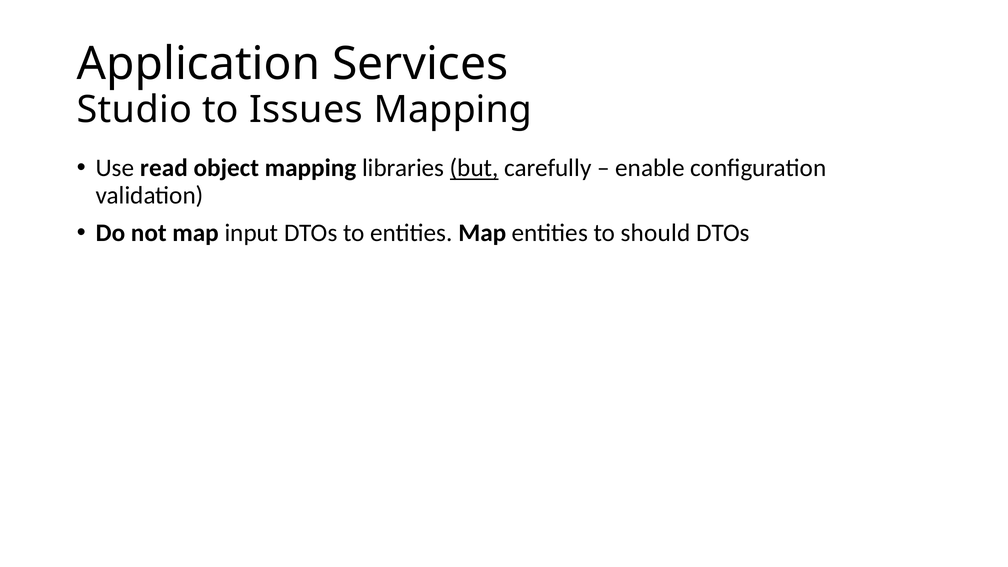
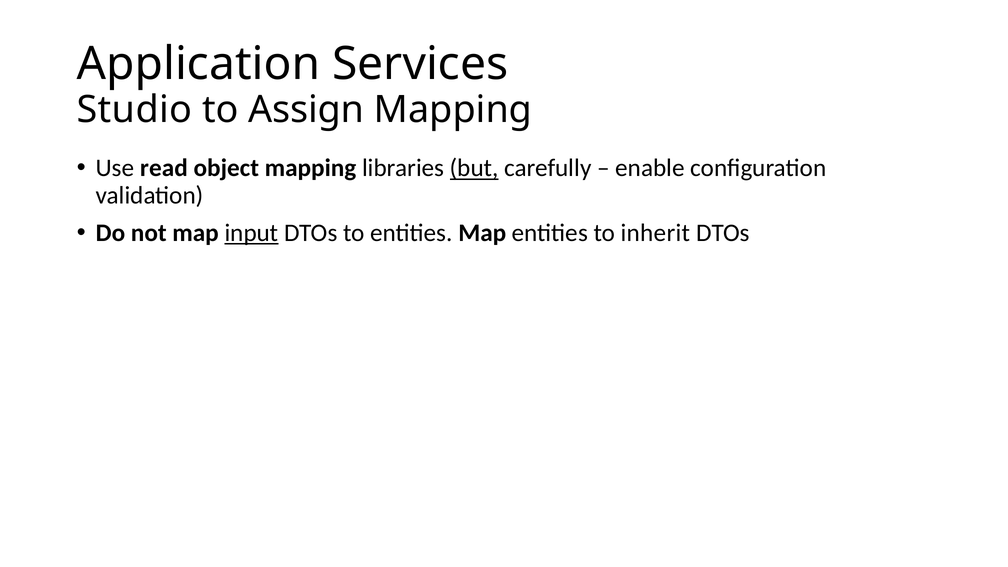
Issues: Issues -> Assign
input underline: none -> present
should: should -> inherit
